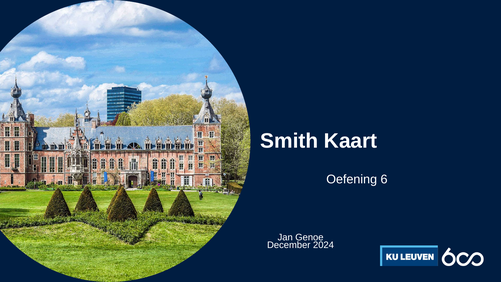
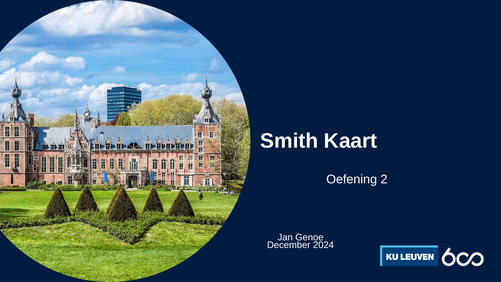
6: 6 -> 2
